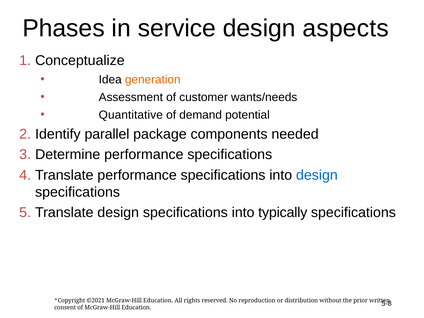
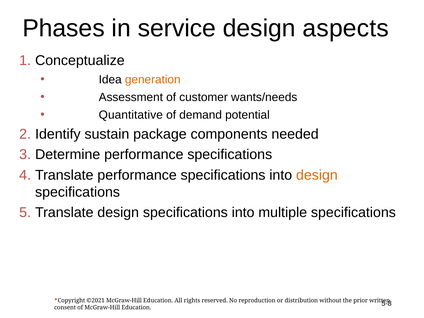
parallel: parallel -> sustain
design at (317, 175) colour: blue -> orange
typically: typically -> multiple
